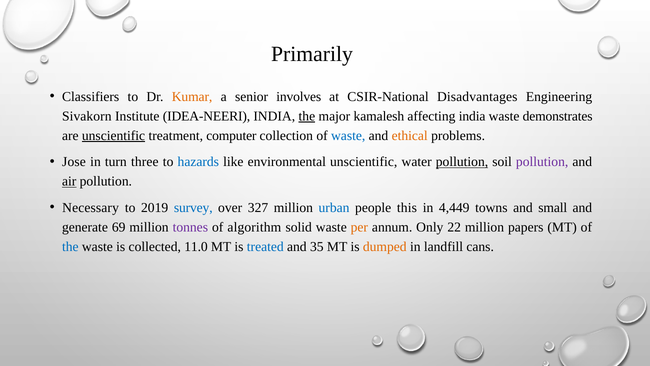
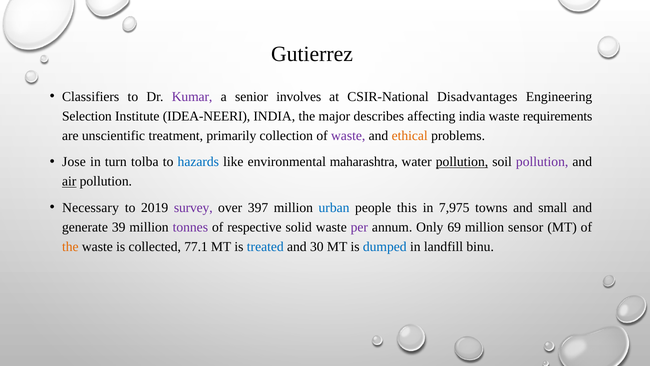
Primarily: Primarily -> Gutierrez
Kumar colour: orange -> purple
Sivakorn: Sivakorn -> Selection
the at (307, 116) underline: present -> none
kamalesh: kamalesh -> describes
demonstrates: demonstrates -> requirements
unscientific at (114, 135) underline: present -> none
computer: computer -> primarily
waste at (348, 135) colour: blue -> purple
three: three -> tolba
environmental unscientific: unscientific -> maharashtra
survey colour: blue -> purple
327: 327 -> 397
4,449: 4,449 -> 7,975
69: 69 -> 39
algorithm: algorithm -> respective
per colour: orange -> purple
22: 22 -> 69
papers: papers -> sensor
the at (70, 246) colour: blue -> orange
11.0: 11.0 -> 77.1
35: 35 -> 30
dumped colour: orange -> blue
cans: cans -> binu
